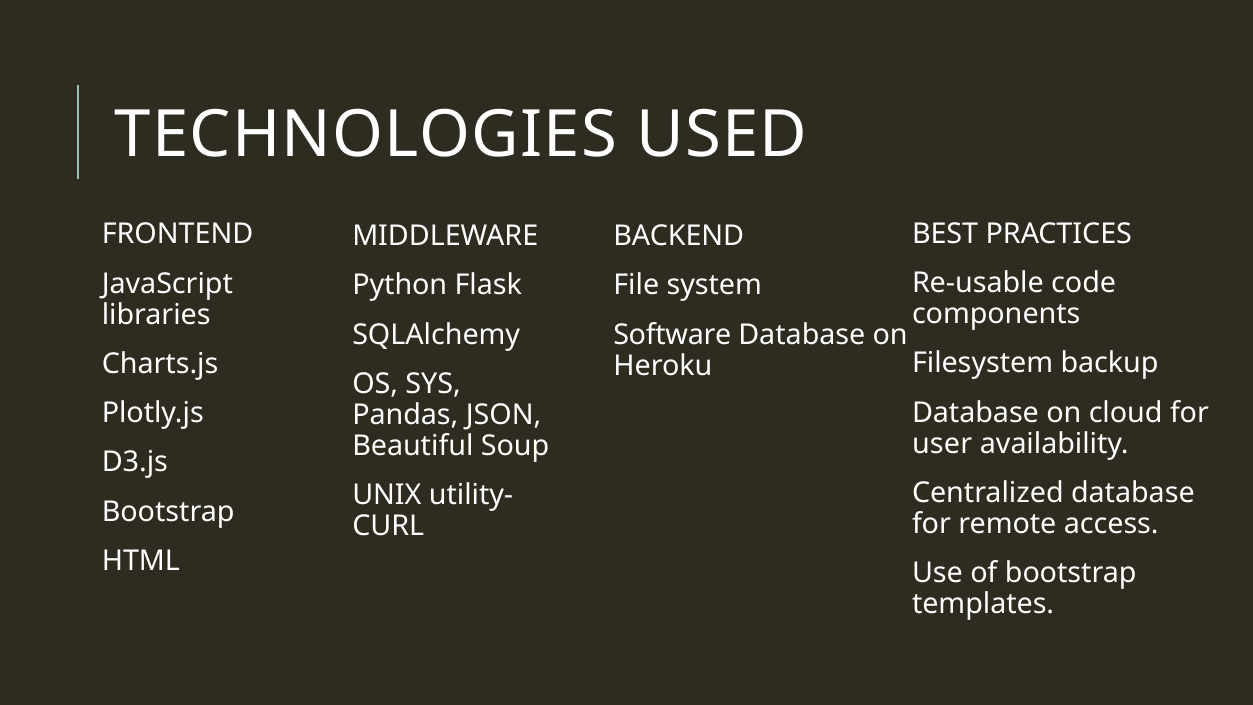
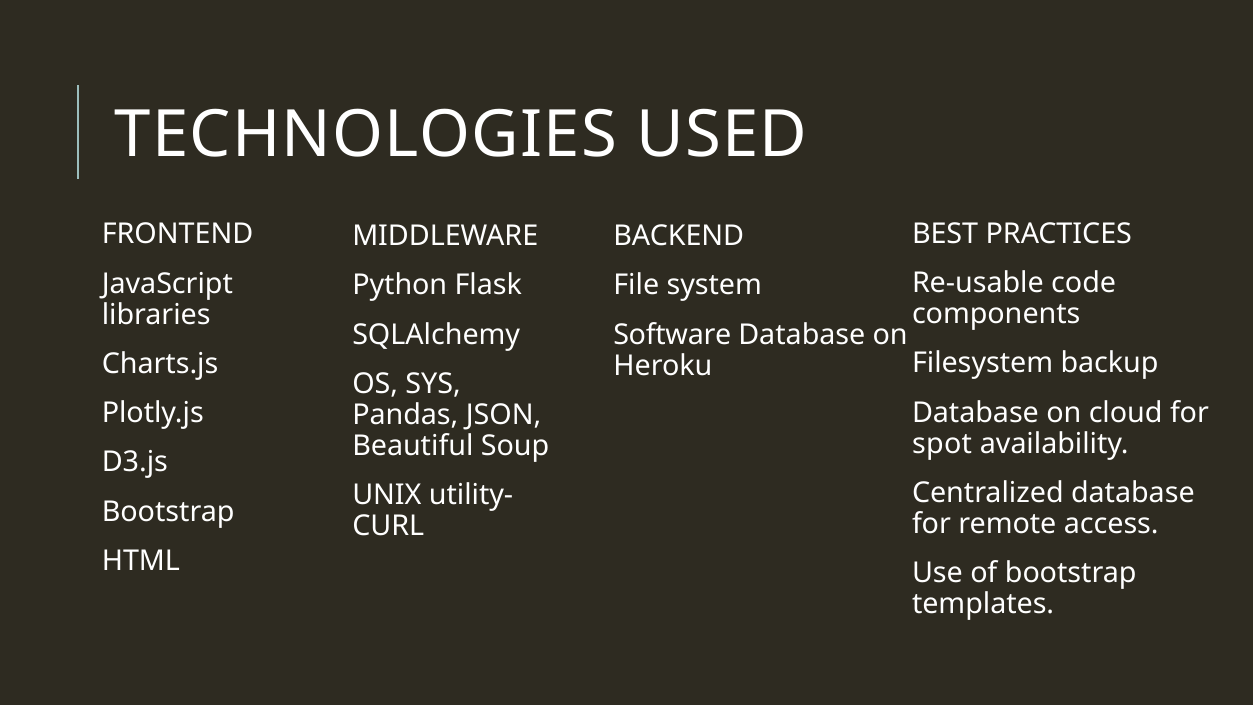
user: user -> spot
